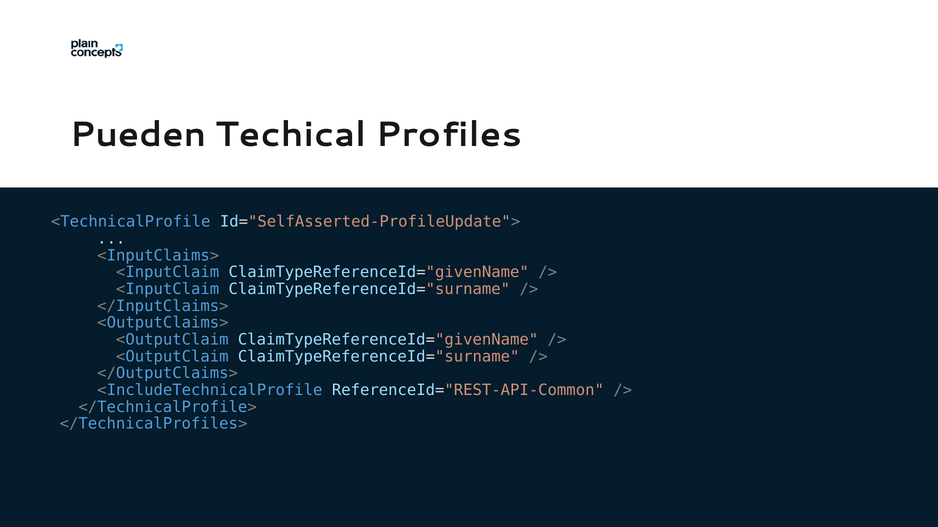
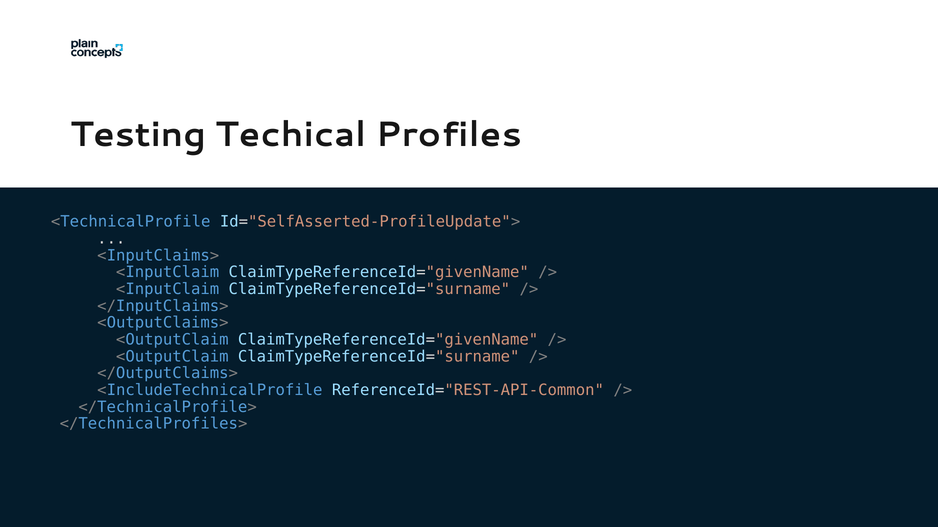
Pueden: Pueden -> Testing
